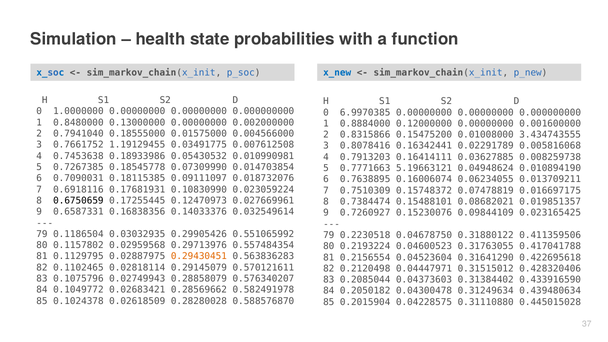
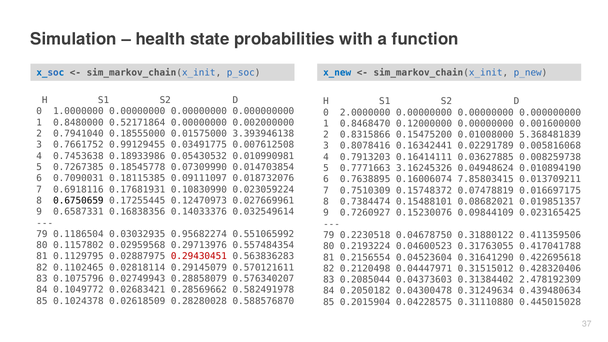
6.9970385: 6.9970385 -> 2.0000000
0.13000000: 0.13000000 -> 0.52171864
0.8884000: 0.8884000 -> 0.8468470
0.004566000: 0.004566000 -> 3.393946138
3.434743555: 3.434743555 -> 5.368481839
1.19129455: 1.19129455 -> 0.99129455
5.19663121: 5.19663121 -> 3.16245326
0.06234055: 0.06234055 -> 7.85803415
0.29905426: 0.29905426 -> 0.95682274
0.29430451 colour: orange -> red
0.433916590: 0.433916590 -> 2.478192309
